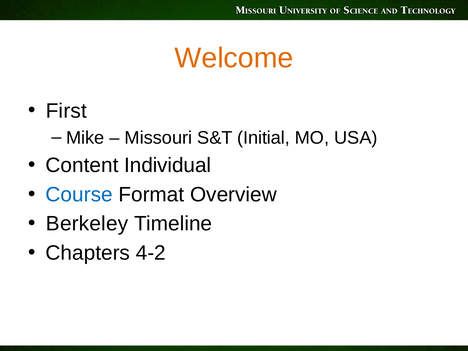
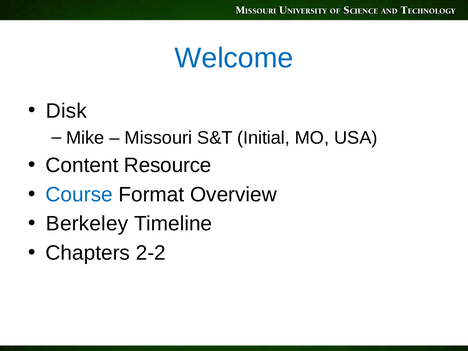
Welcome colour: orange -> blue
First: First -> Disk
Individual: Individual -> Resource
4-2: 4-2 -> 2-2
